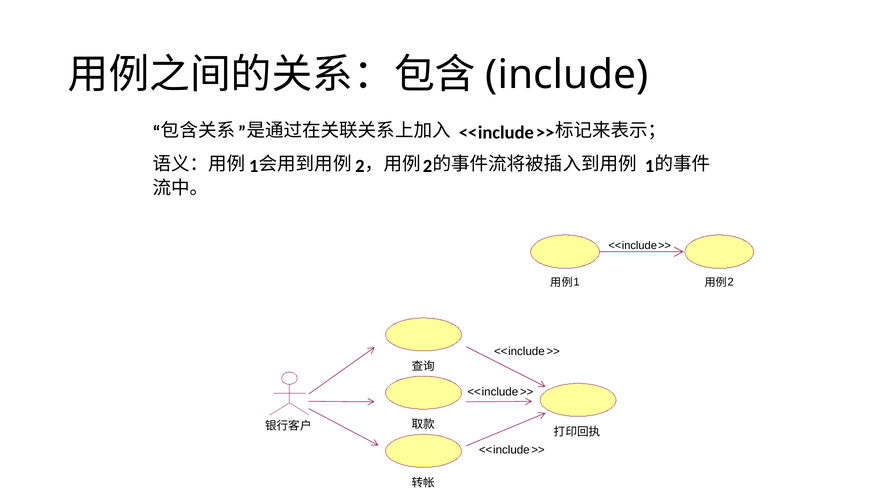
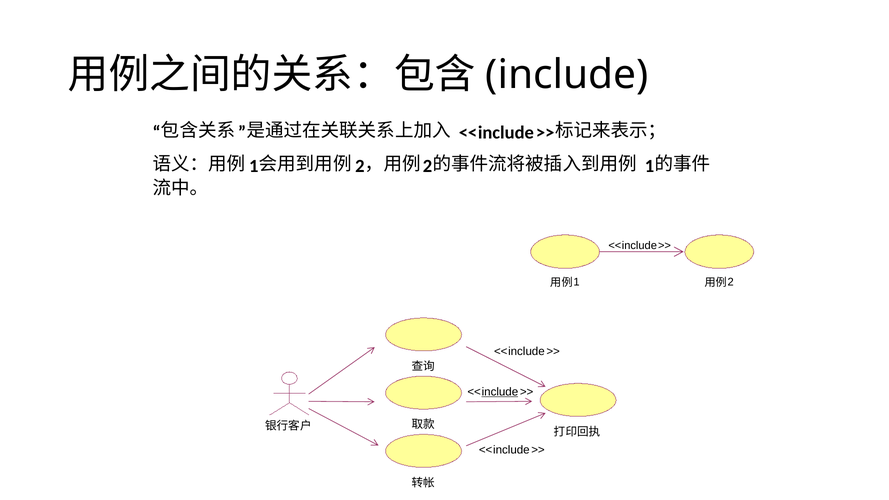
include at (500, 392) underline: none -> present
